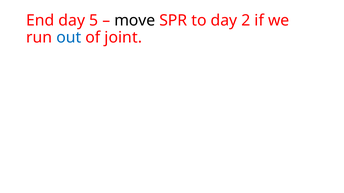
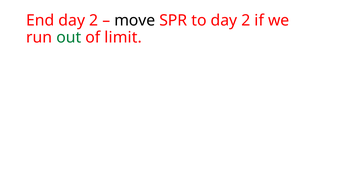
End day 5: 5 -> 2
out colour: blue -> green
joint: joint -> limit
